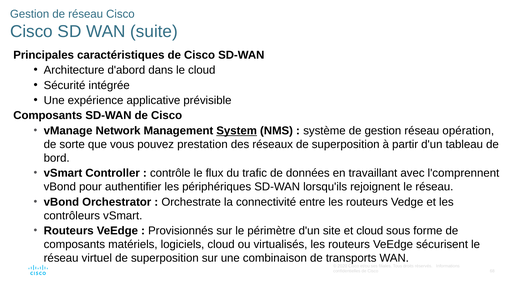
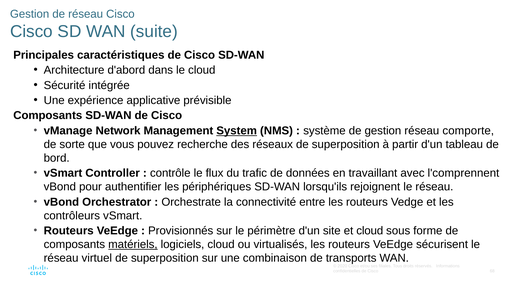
opération: opération -> comporte
prestation: prestation -> recherche
matériels underline: none -> present
